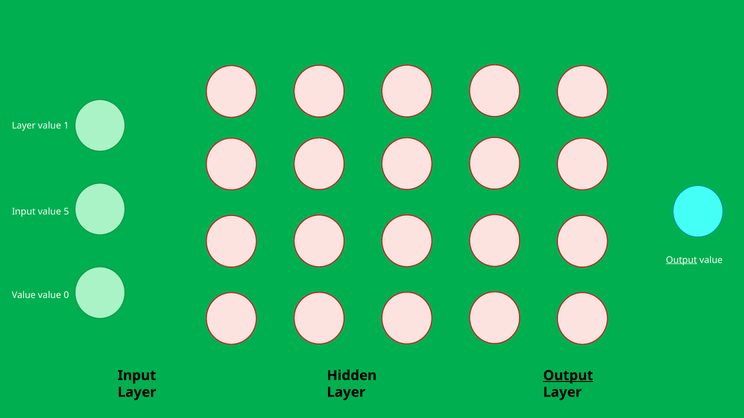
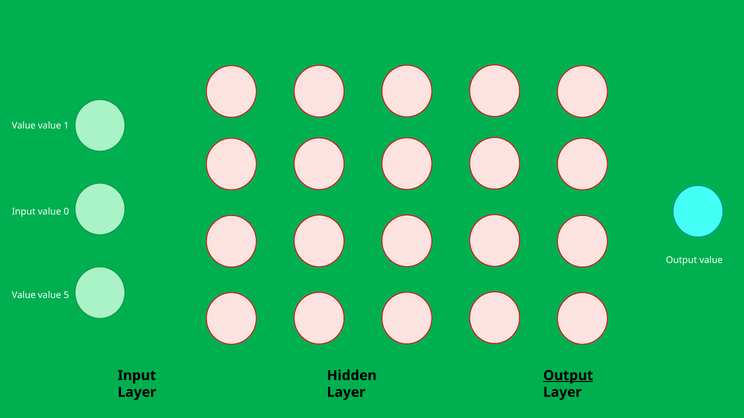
Layer at (24, 126): Layer -> Value
5: 5 -> 0
Output at (681, 260) underline: present -> none
0: 0 -> 5
